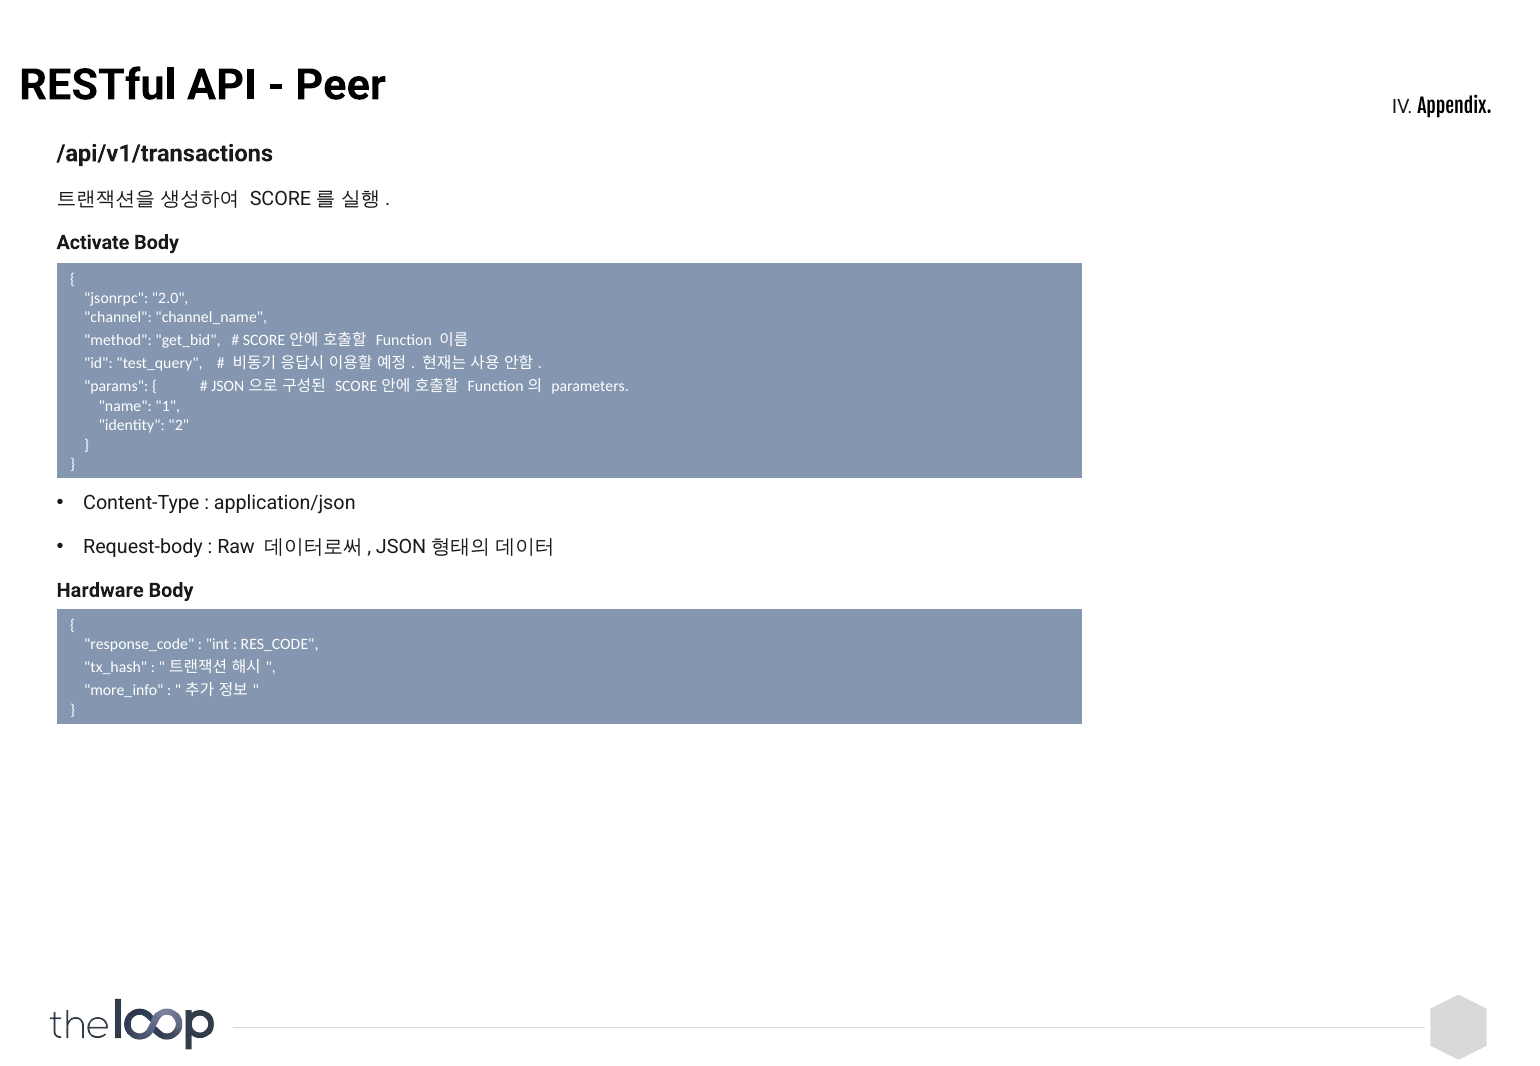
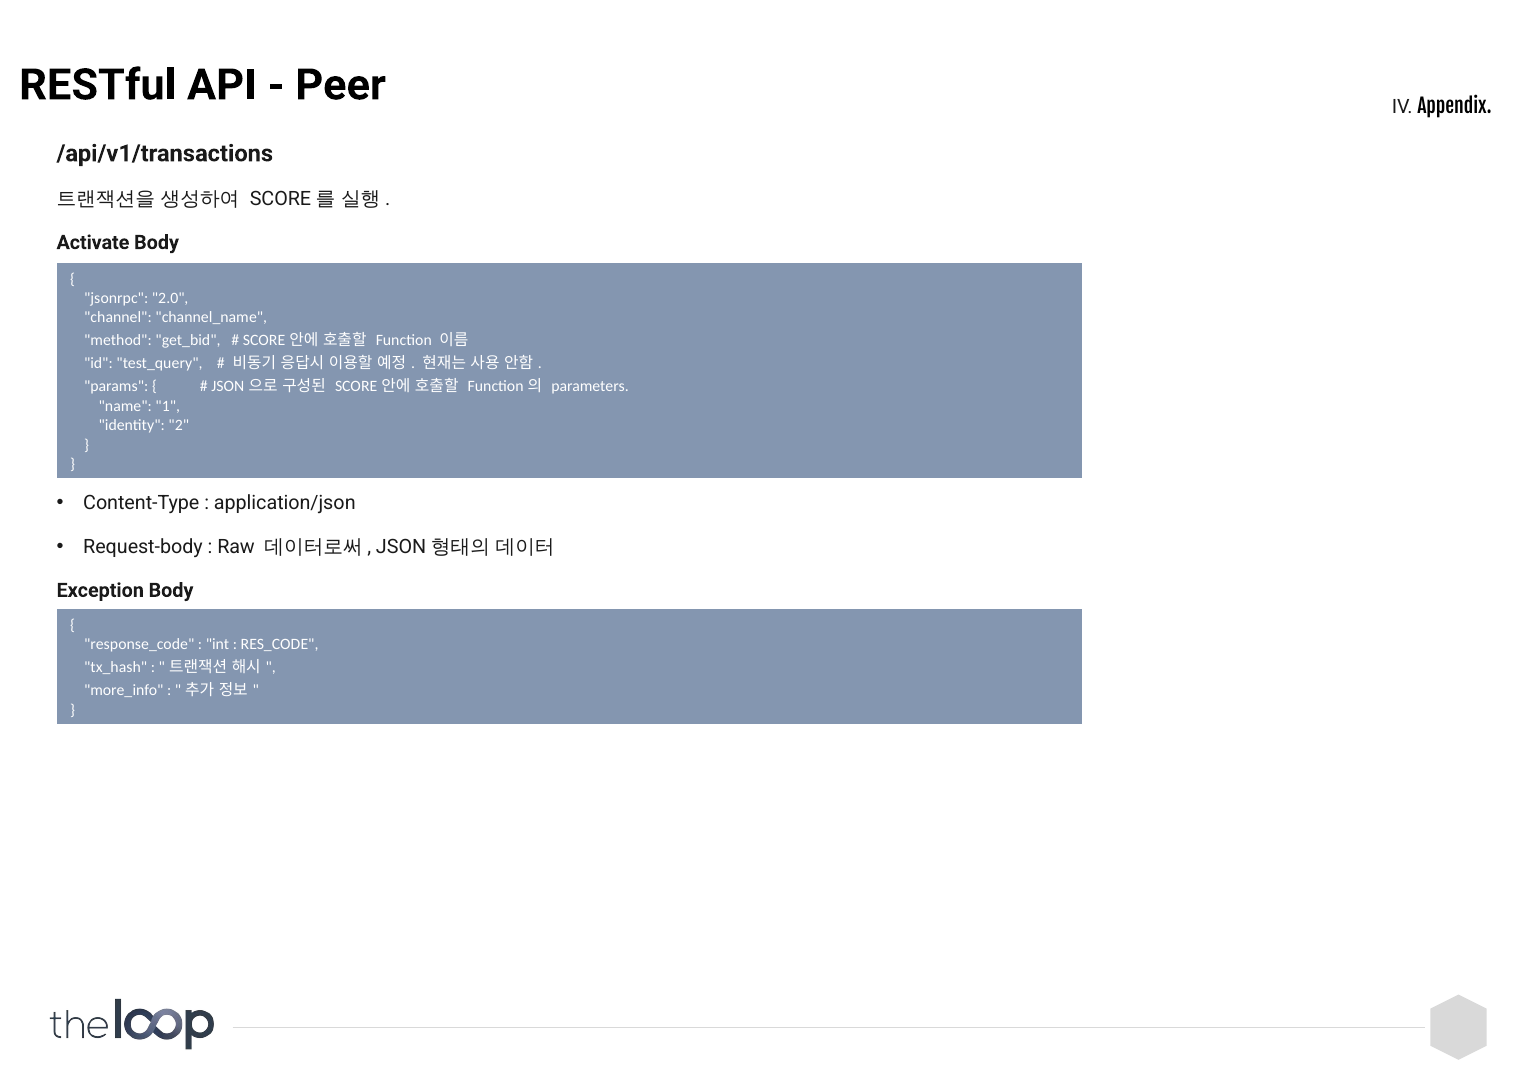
Hardware: Hardware -> Exception
